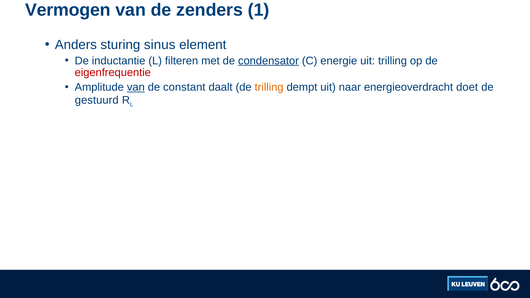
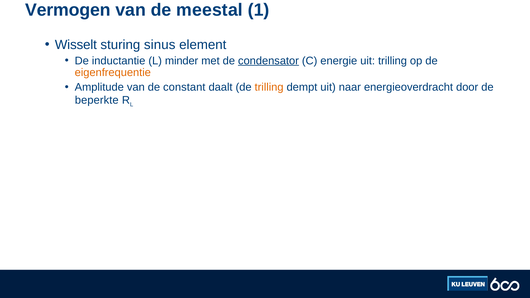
zenders: zenders -> meestal
Anders: Anders -> Wisselt
filteren: filteren -> minder
eigenfrequentie colour: red -> orange
van at (136, 87) underline: present -> none
doet: doet -> door
gestuurd: gestuurd -> beperkte
